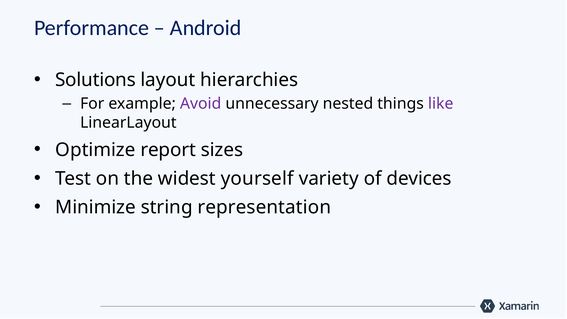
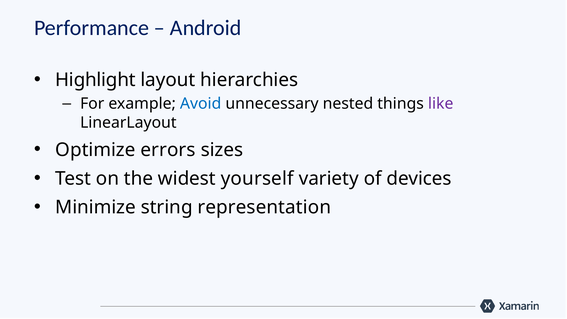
Solutions: Solutions -> Highlight
Avoid colour: purple -> blue
report: report -> errors
